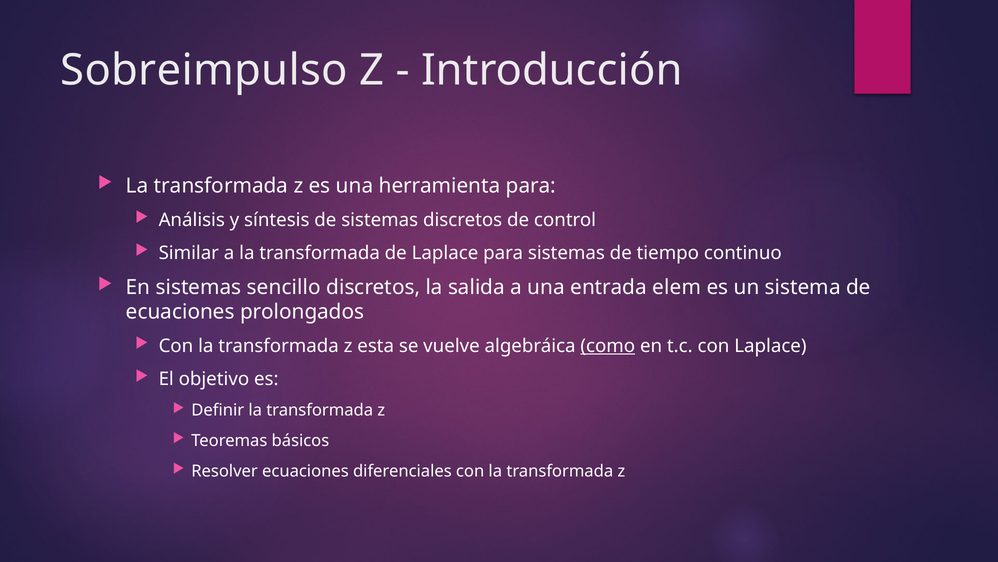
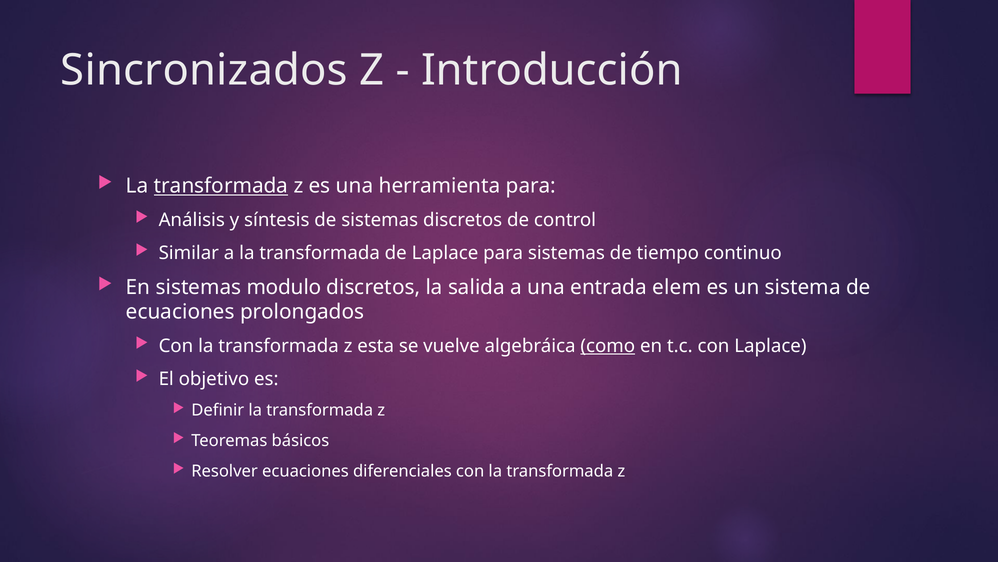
Sobreimpulso: Sobreimpulso -> Sincronizados
transformada at (221, 186) underline: none -> present
sencillo: sencillo -> modulo
